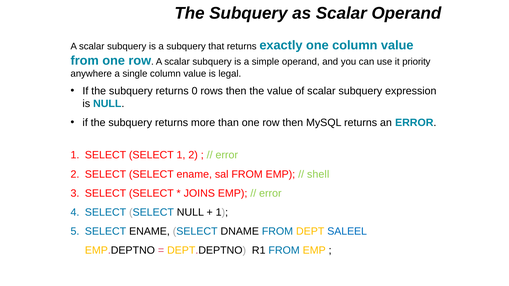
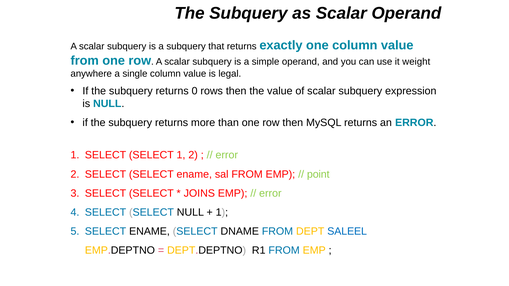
priority: priority -> weight
shell: shell -> point
